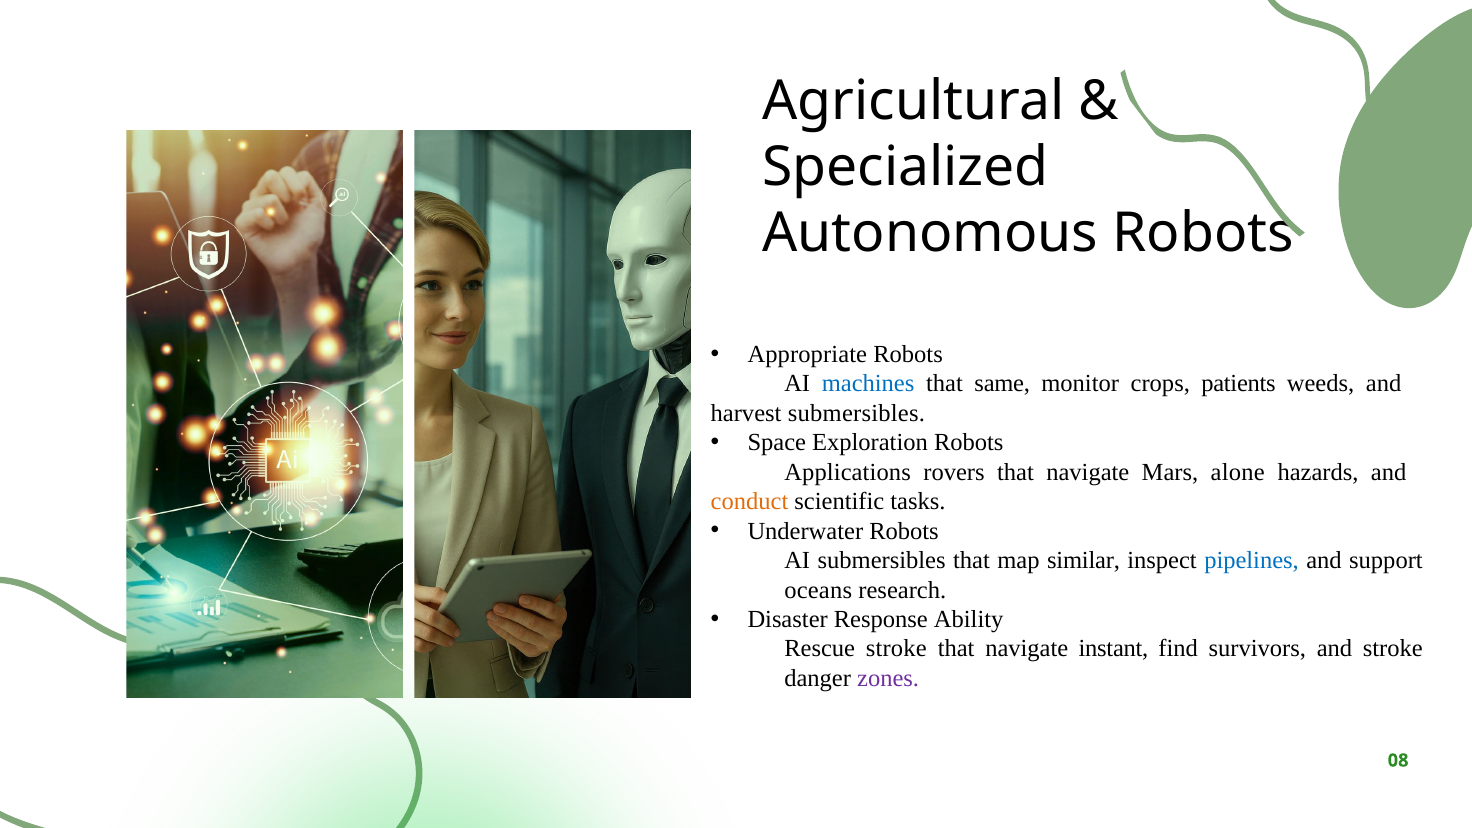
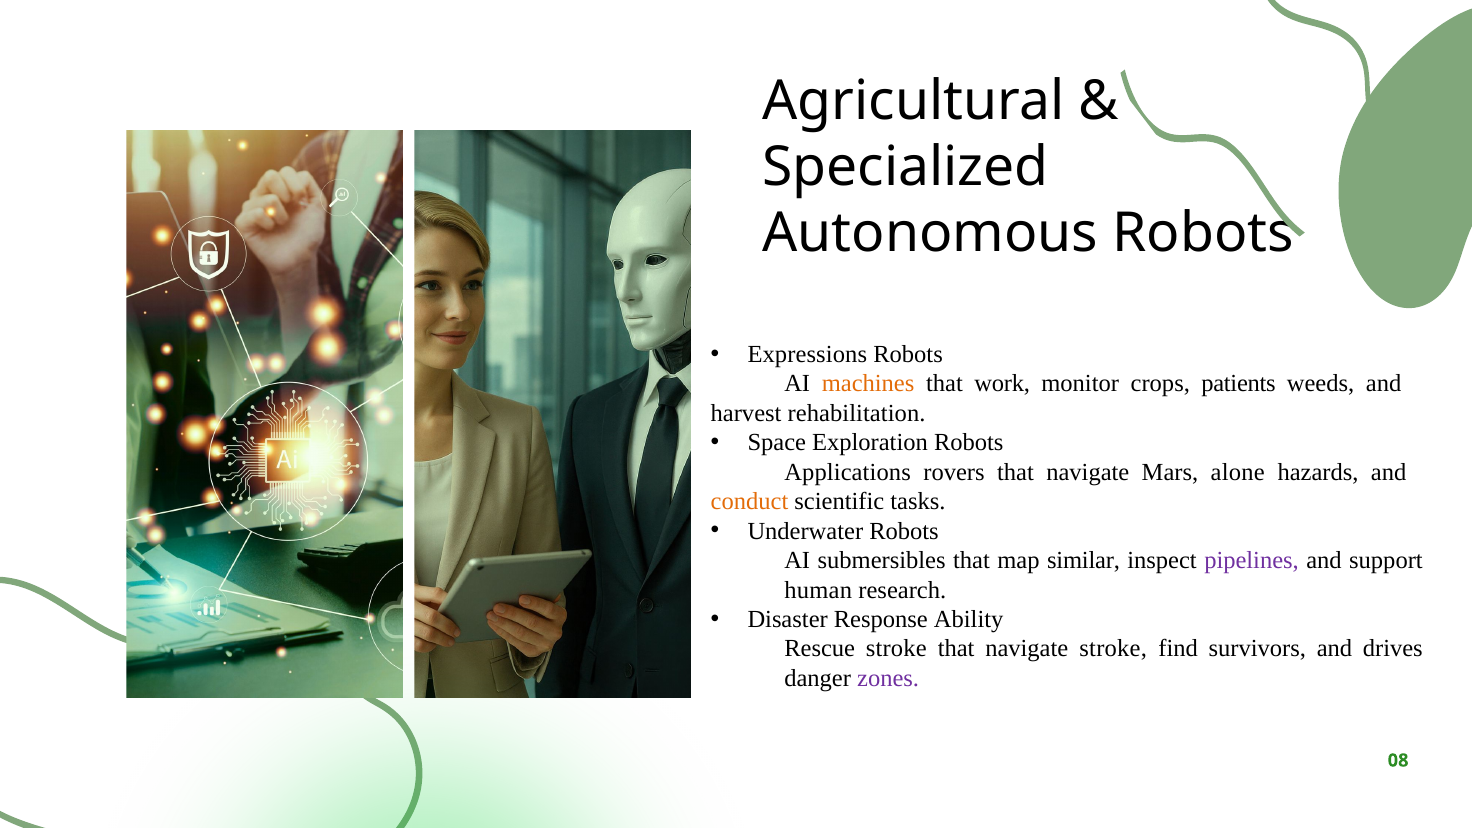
Appropriate: Appropriate -> Expressions
machines colour: blue -> orange
same: same -> work
harvest submersibles: submersibles -> rehabilitation
pipelines colour: blue -> purple
oceans: oceans -> human
navigate instant: instant -> stroke
and stroke: stroke -> drives
